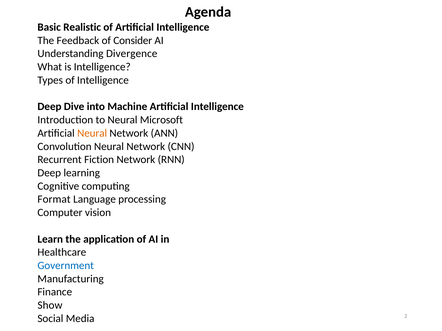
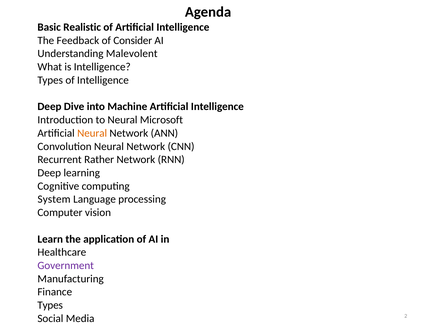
Divergence: Divergence -> Malevolent
Fiction: Fiction -> Rather
Format: Format -> System
Government colour: blue -> purple
Show at (50, 306): Show -> Types
